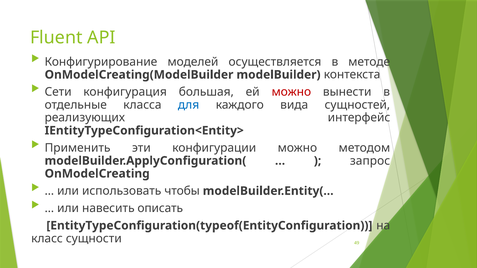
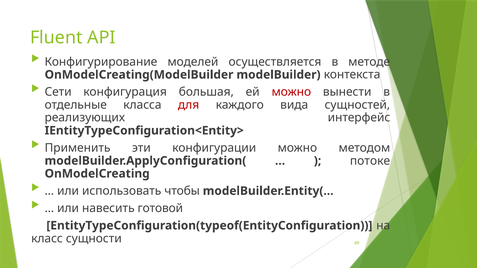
для colour: blue -> red
запрос: запрос -> потоке
описать: описать -> готовой
